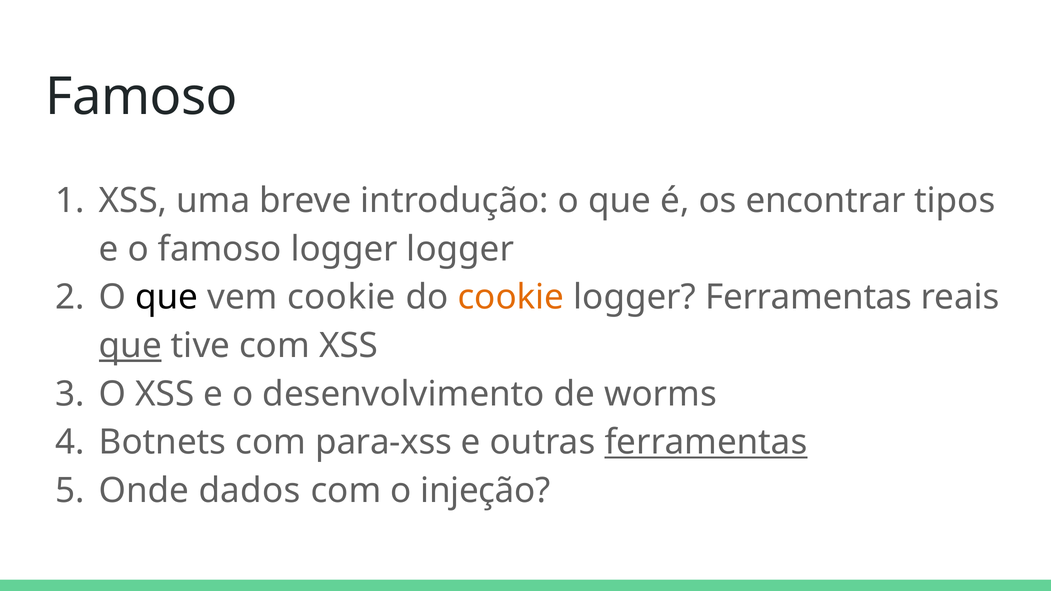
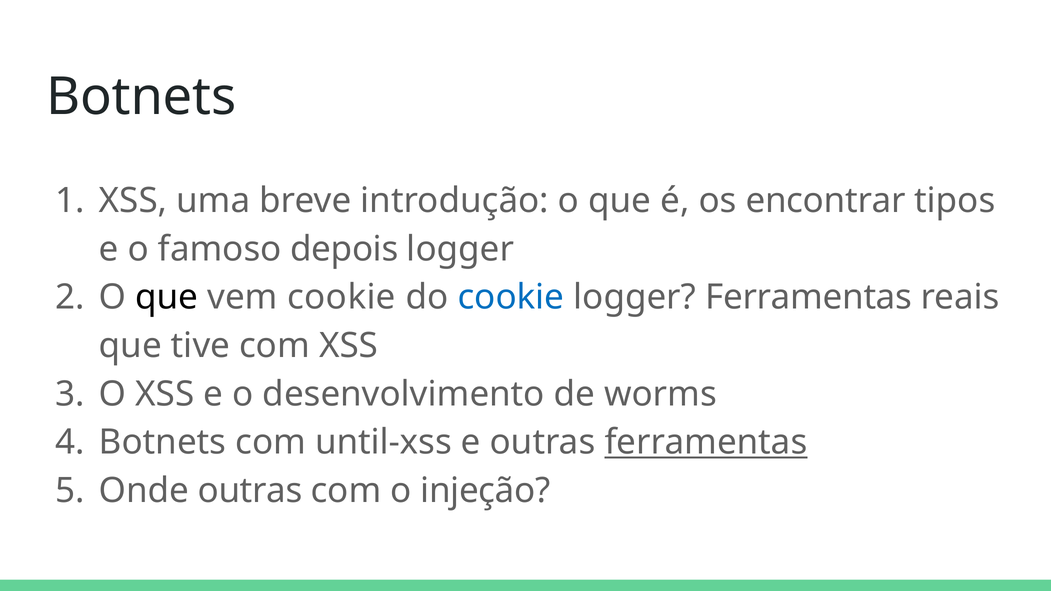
Famoso at (141, 97): Famoso -> Botnets
famoso logger: logger -> depois
cookie at (511, 297) colour: orange -> blue
que at (130, 346) underline: present -> none
para-xss: para-xss -> until-xss
Onde dados: dados -> outras
